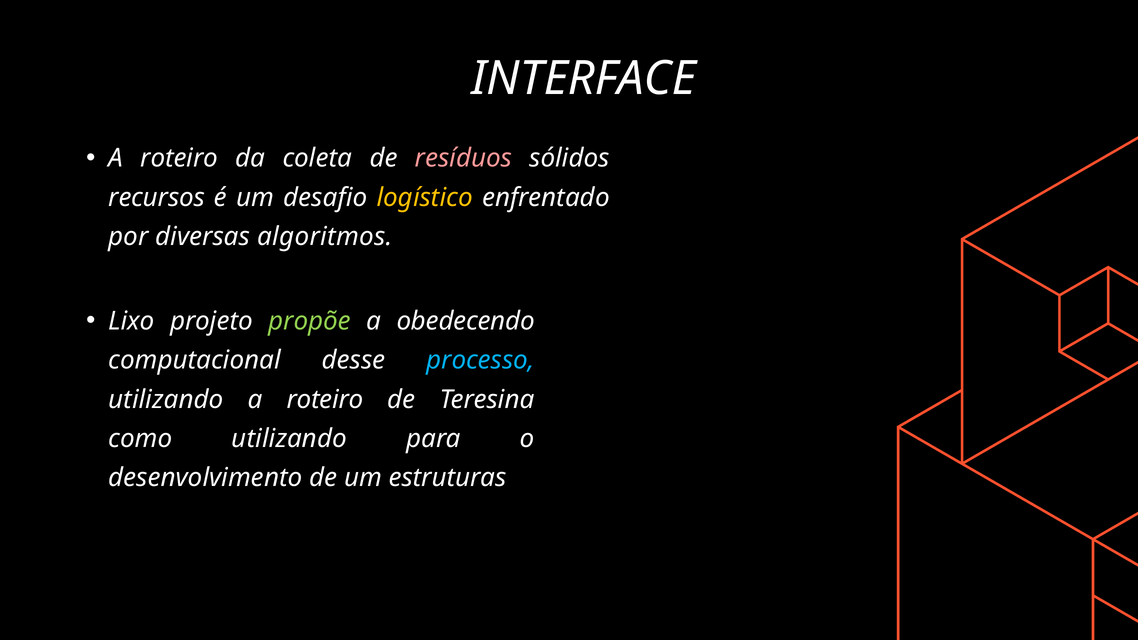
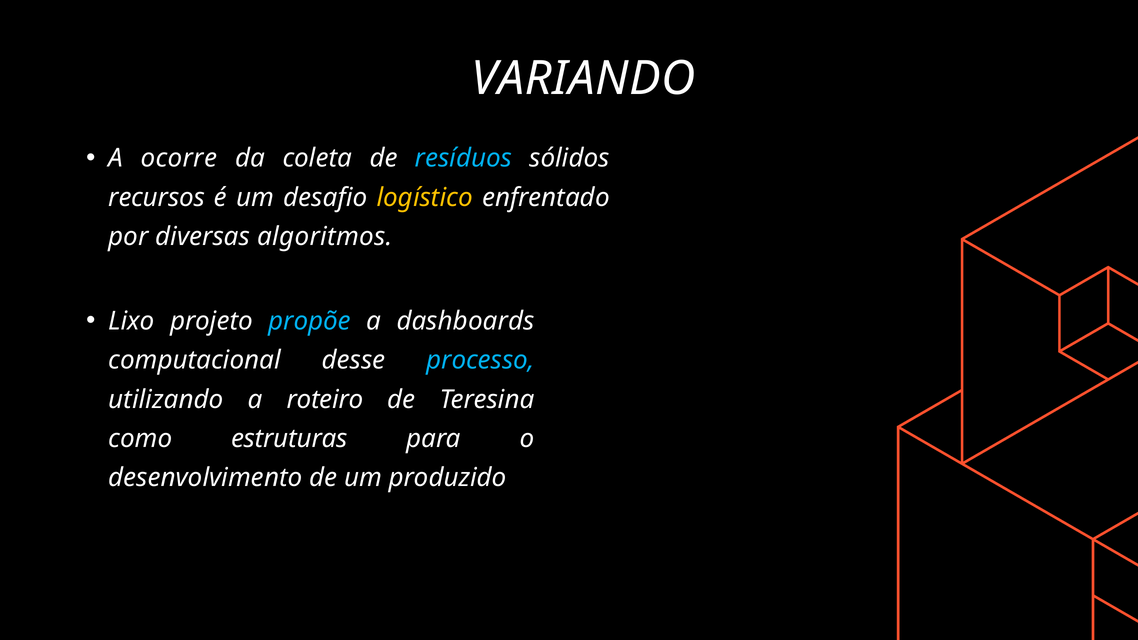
INTERFACE: INTERFACE -> VARIANDO
roteiro at (179, 158): roteiro -> ocorre
resíduos colour: pink -> light blue
propõe colour: light green -> light blue
obedecendo: obedecendo -> dashboards
como utilizando: utilizando -> estruturas
estruturas: estruturas -> produzido
